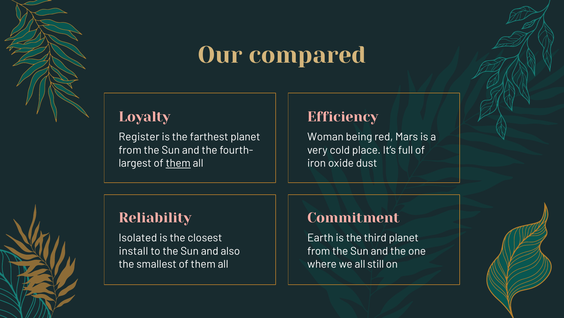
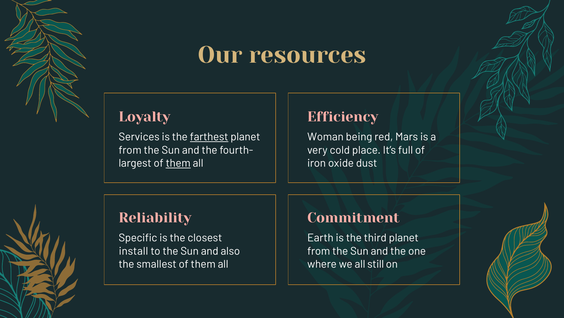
compared: compared -> resources
Register: Register -> Services
farthest underline: none -> present
Isolated: Isolated -> Specific
